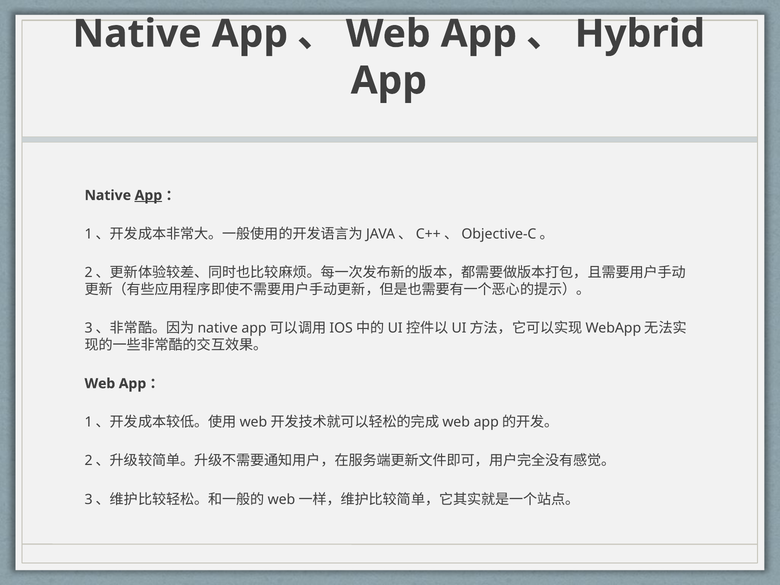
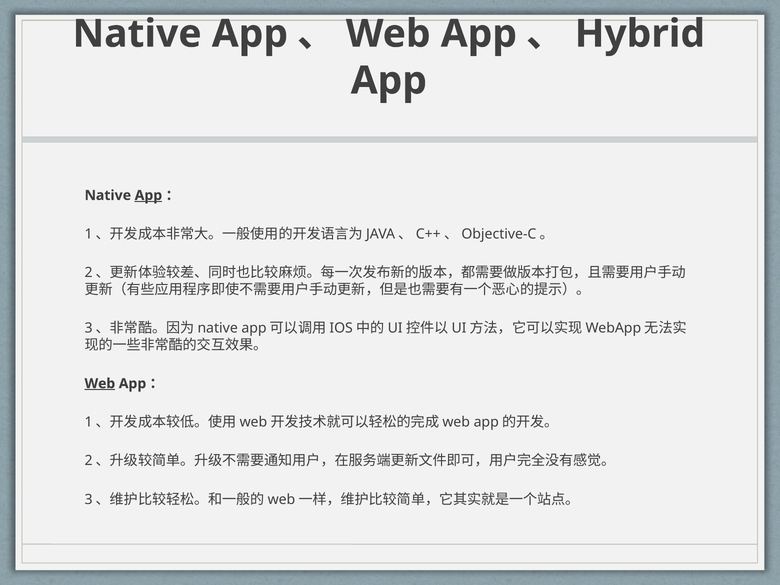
Web at (100, 384) underline: none -> present
